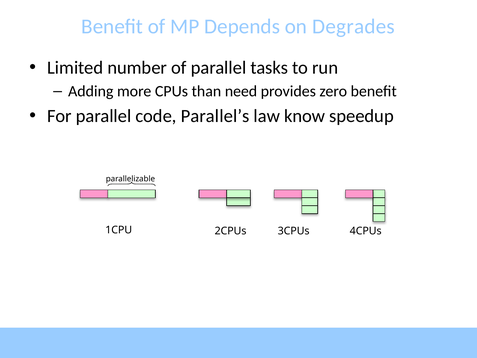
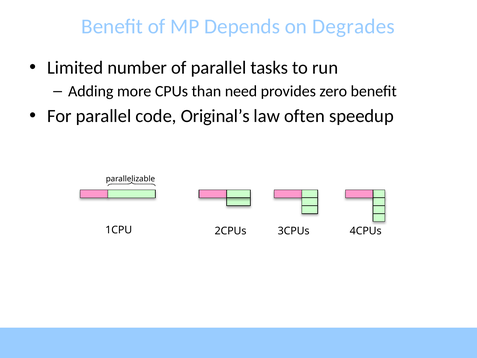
Parallel’s: Parallel’s -> Original’s
know: know -> often
